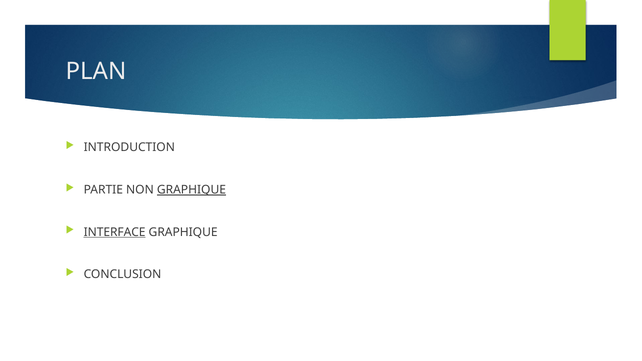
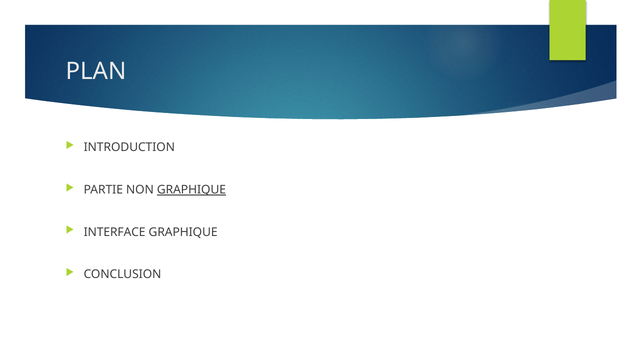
INTERFACE underline: present -> none
